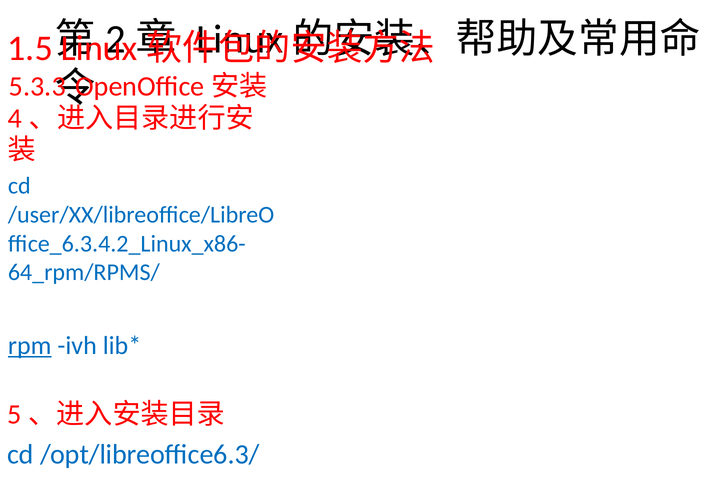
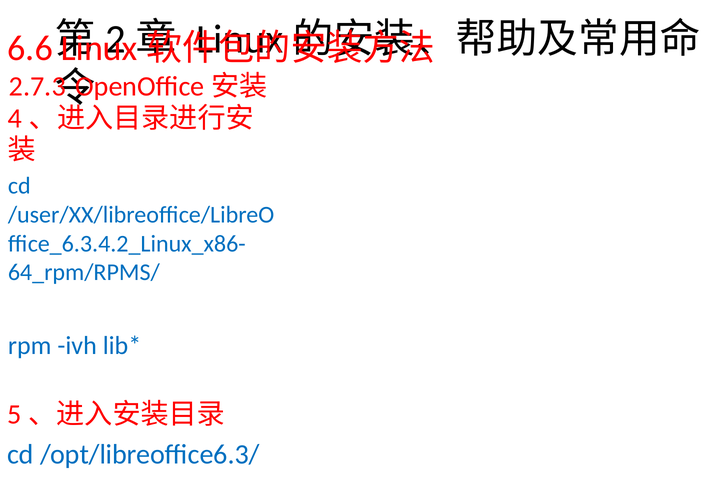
1.5: 1.5 -> 6.6
5.3.3: 5.3.3 -> 2.7.3
rpm underline: present -> none
